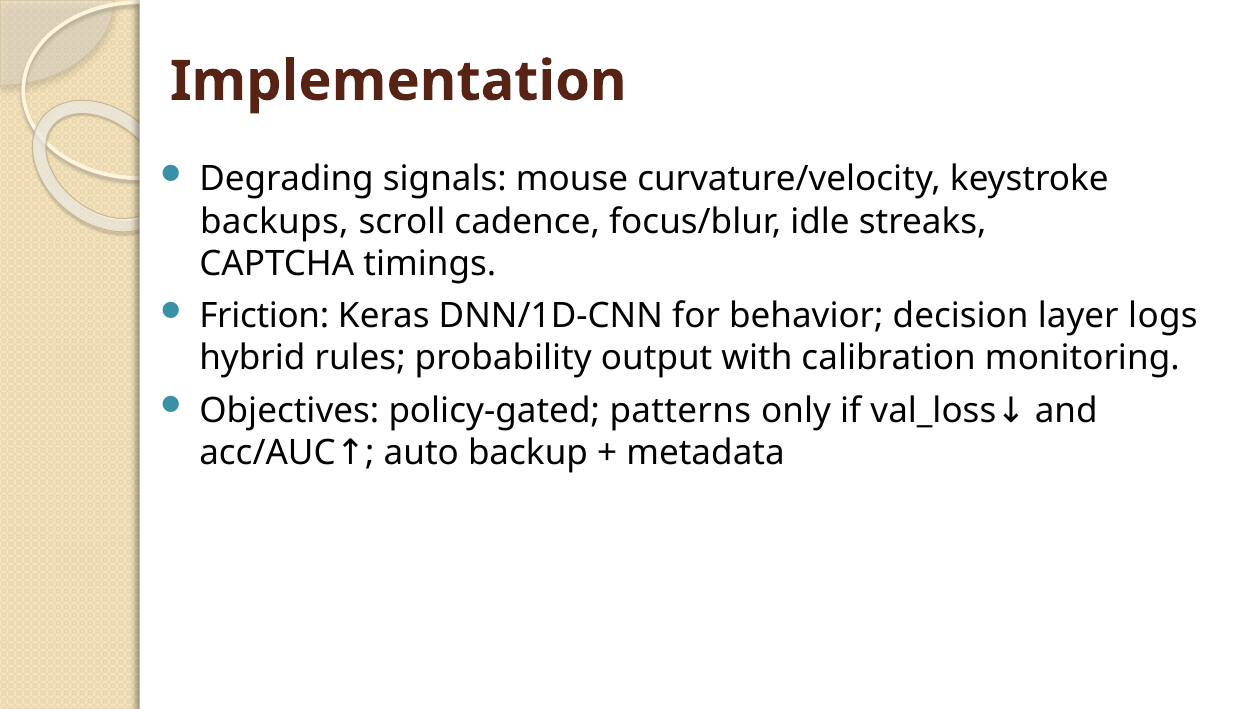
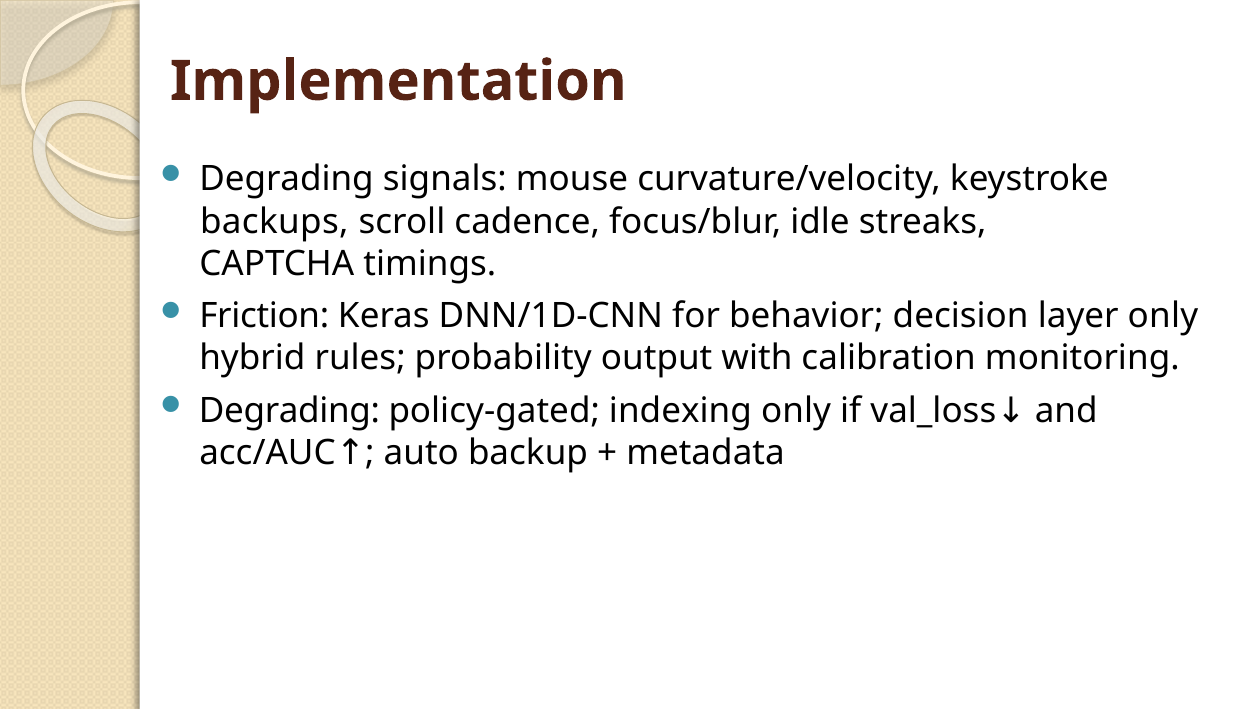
layer logs: logs -> only
Objectives at (289, 411): Objectives -> Degrading
patterns: patterns -> indexing
